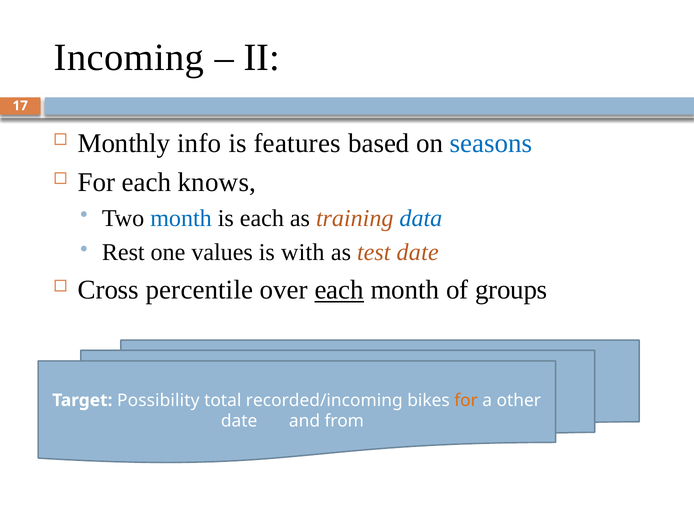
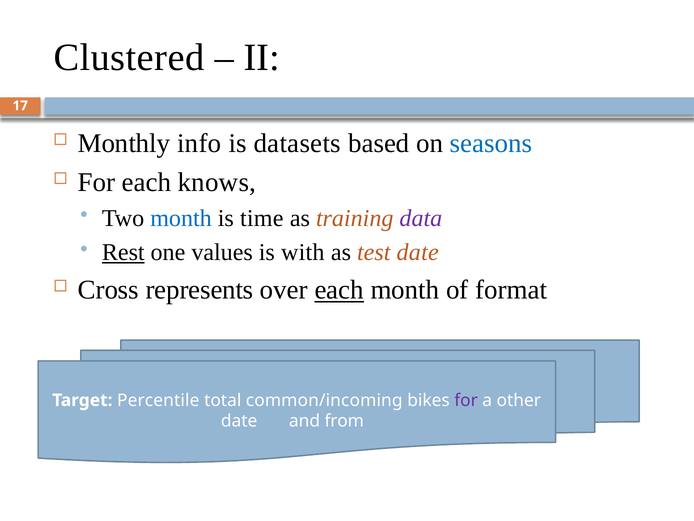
Incoming: Incoming -> Clustered
features: features -> datasets
is each: each -> time
data colour: blue -> purple
Rest underline: none -> present
percentile: percentile -> represents
groups: groups -> format
Possibility: Possibility -> Percentile
recorded/incoming: recorded/incoming -> common/incoming
for at (466, 400) colour: orange -> purple
